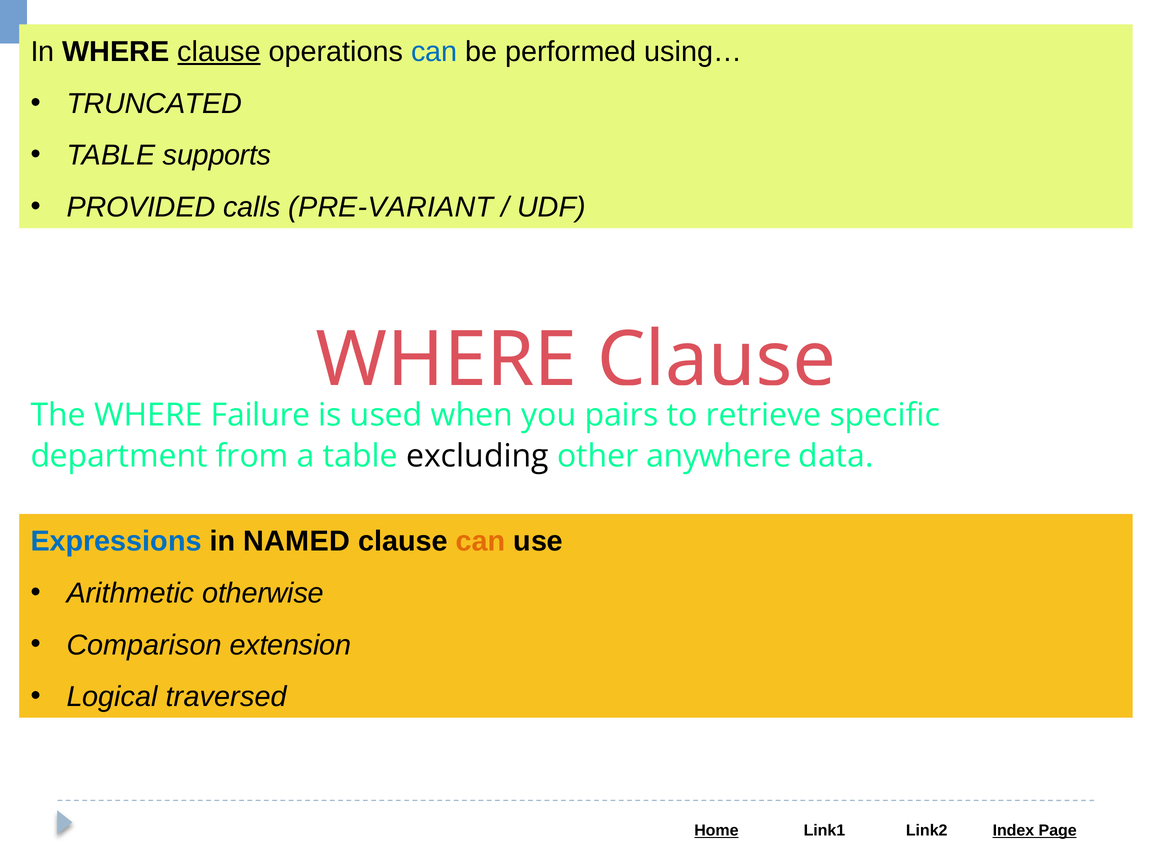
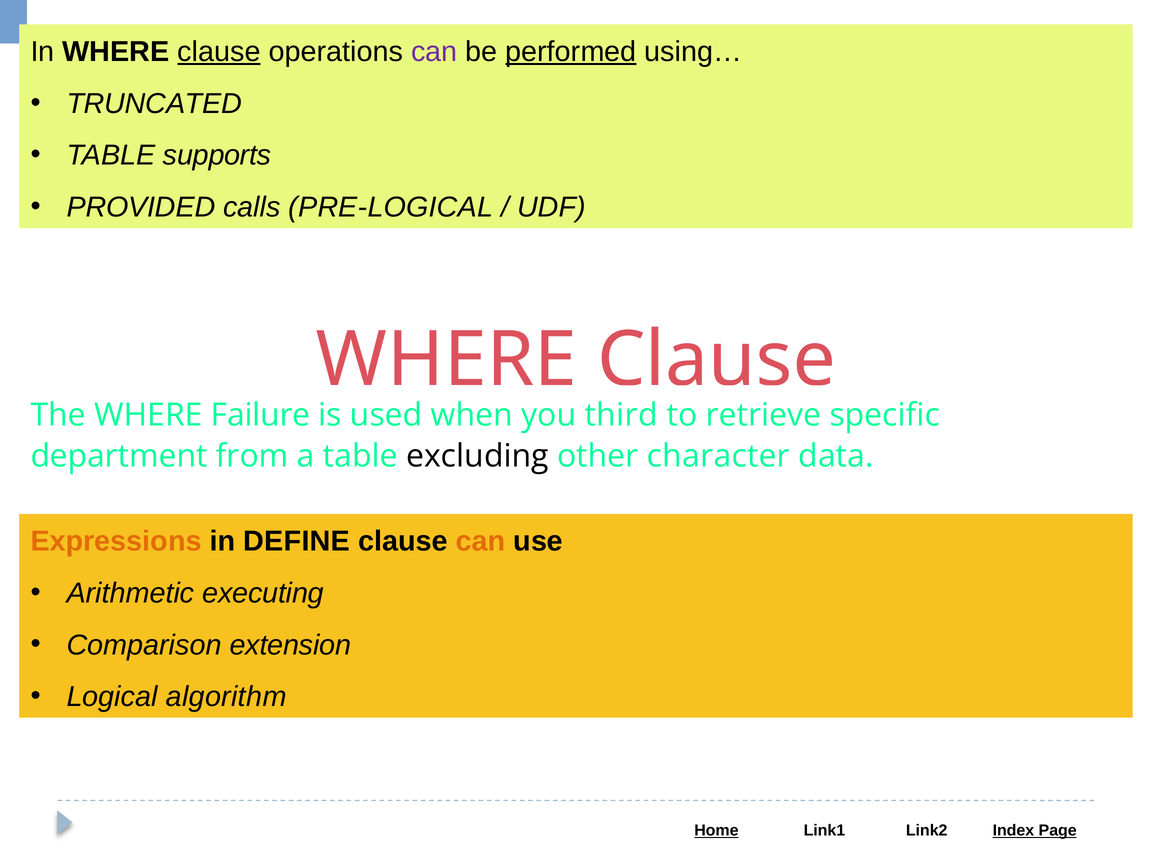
can at (434, 52) colour: blue -> purple
performed underline: none -> present
PRE-VARIANT: PRE-VARIANT -> PRE-LOGICAL
pairs: pairs -> third
anywhere: anywhere -> character
Expressions colour: blue -> orange
NAMED: NAMED -> DEFINE
otherwise: otherwise -> executing
traversed: traversed -> algorithm
